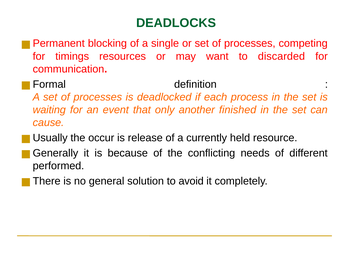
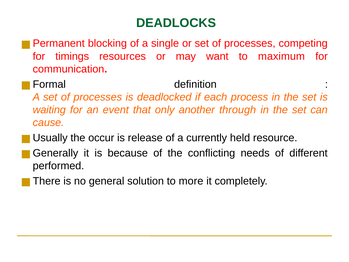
discarded: discarded -> maximum
finished: finished -> through
avoid: avoid -> more
